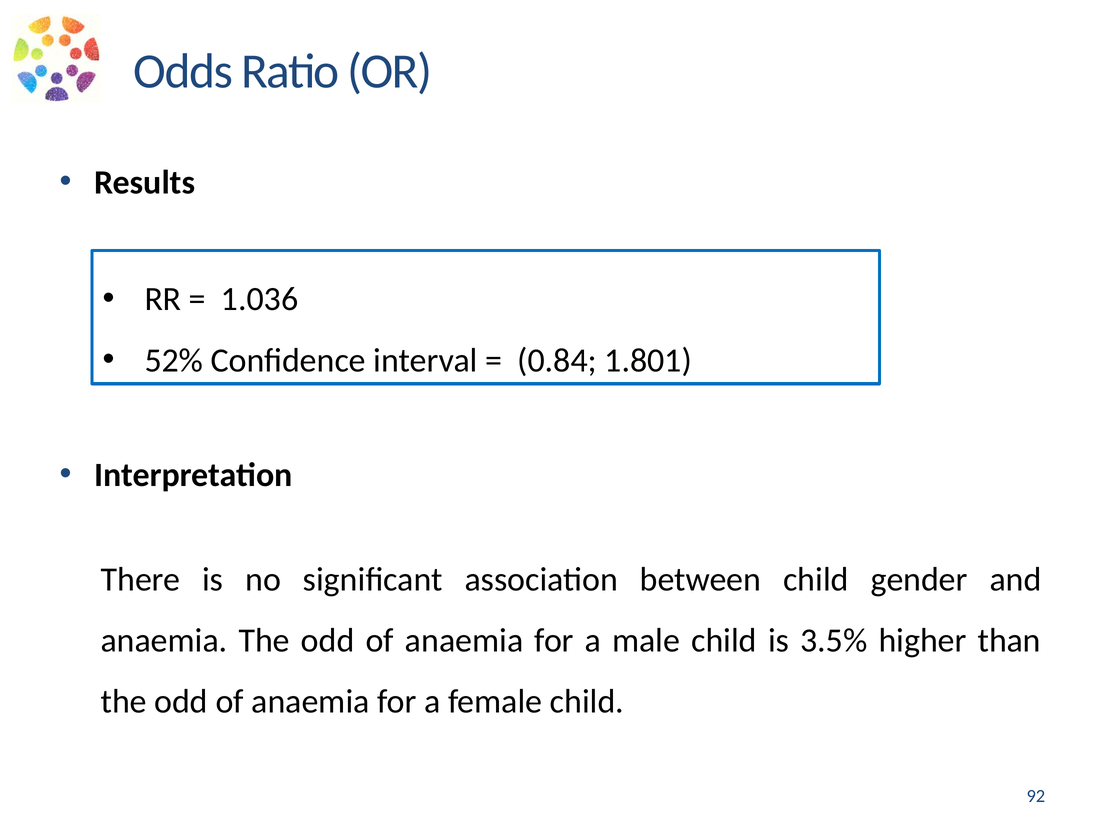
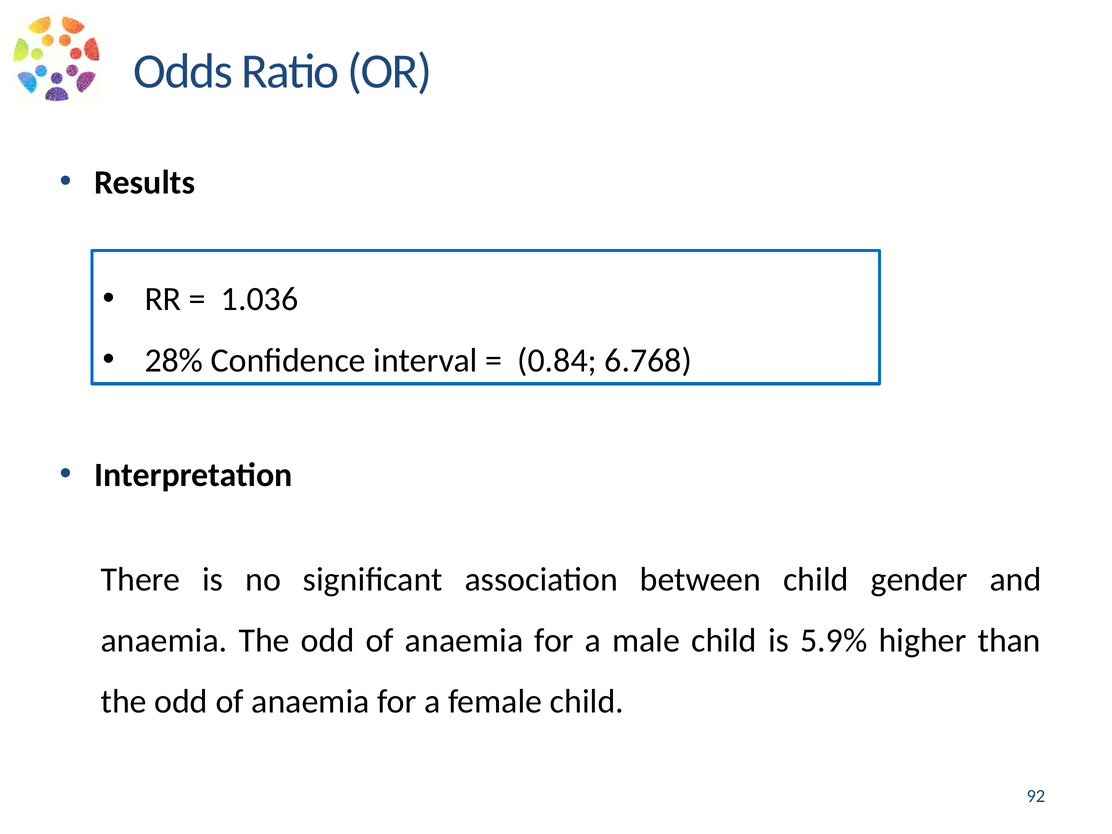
52%: 52% -> 28%
1.801: 1.801 -> 6.768
3.5%: 3.5% -> 5.9%
